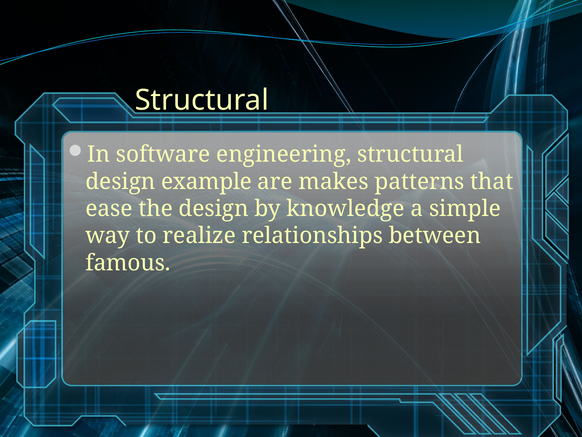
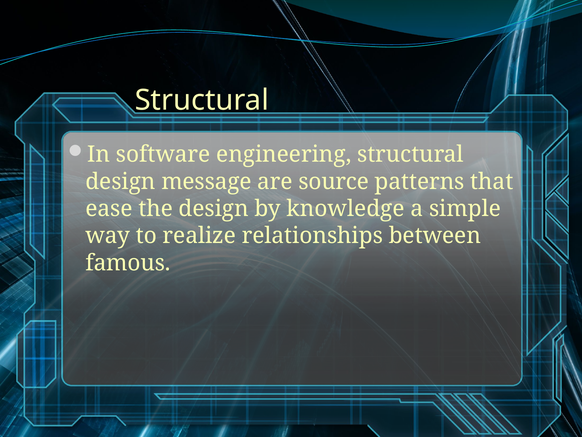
example: example -> message
makes: makes -> source
